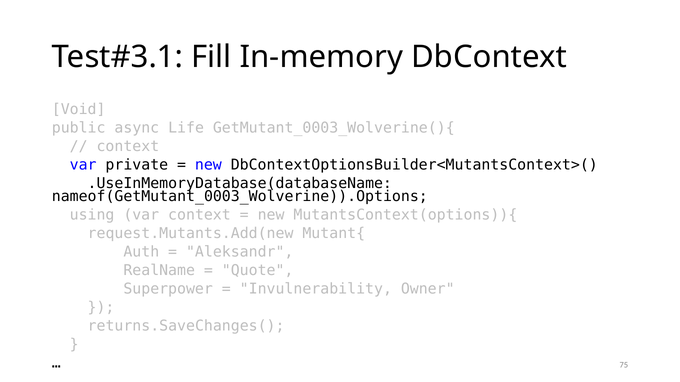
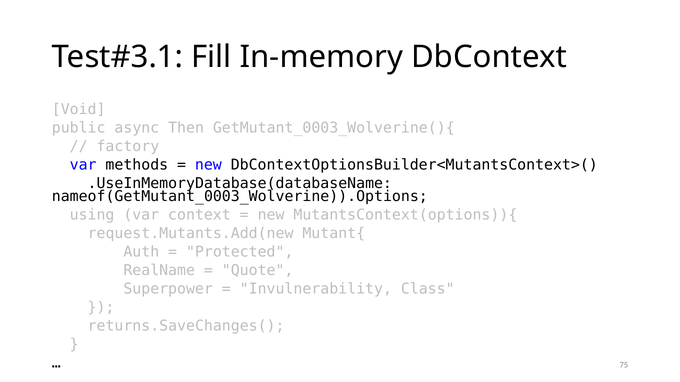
Life: Life -> Then
context at (128, 147): context -> factory
private: private -> methods
Aleksandr: Aleksandr -> Protected
Owner: Owner -> Class
